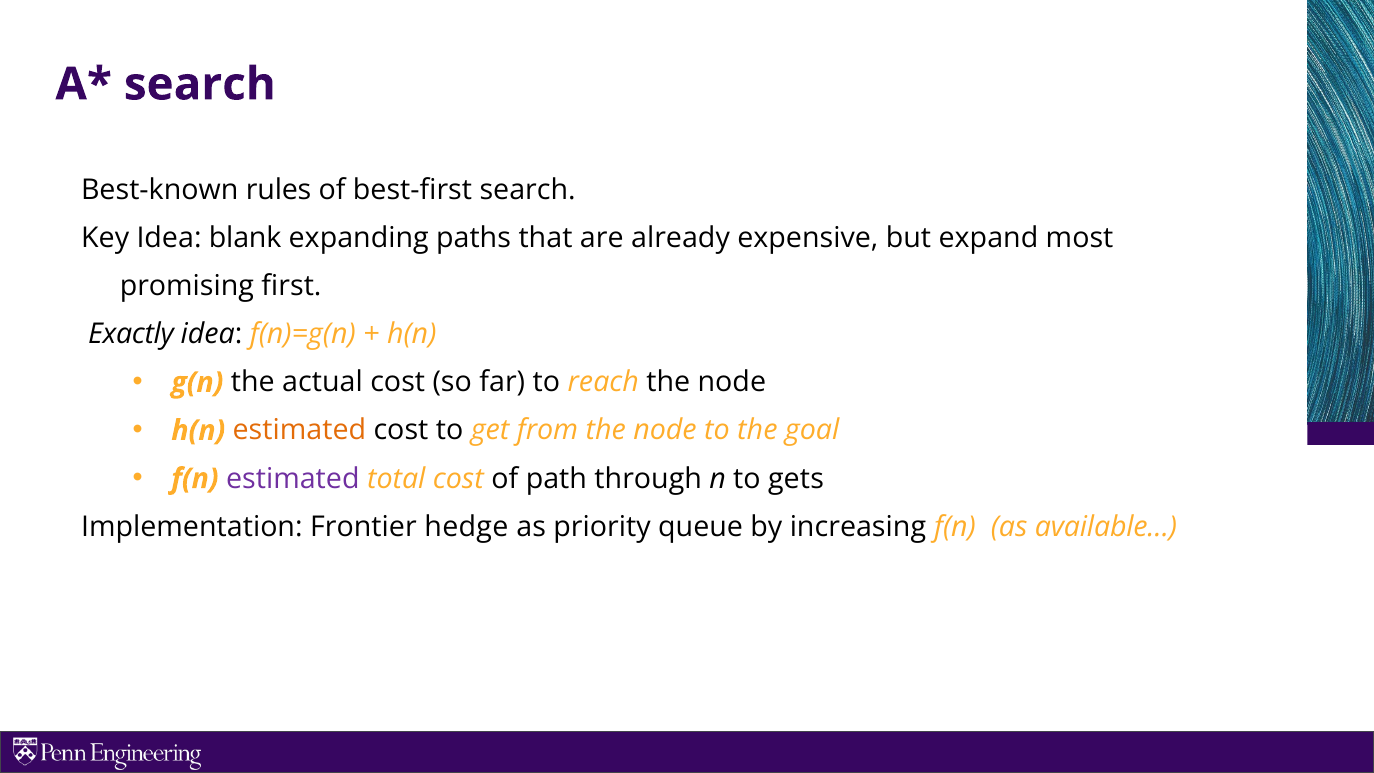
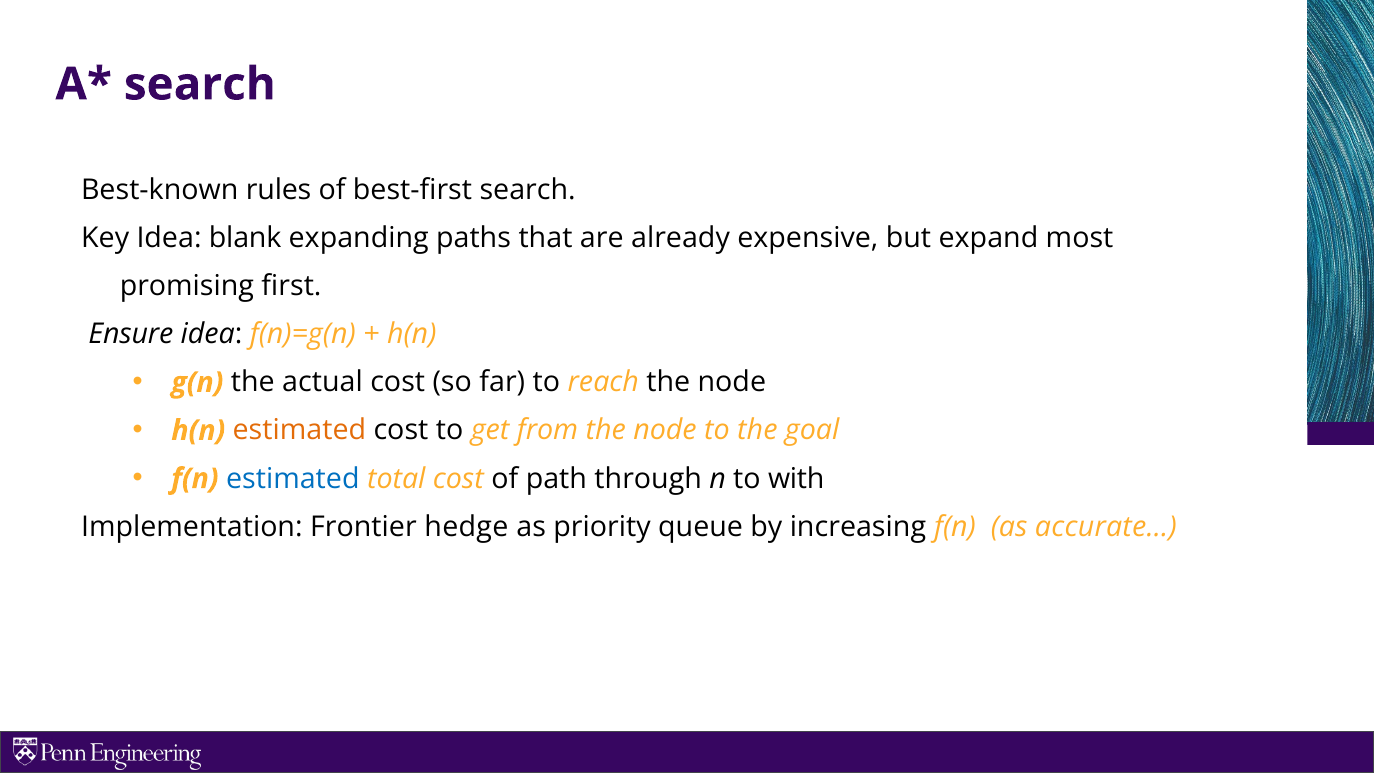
Exactly: Exactly -> Ensure
estimated at (293, 478) colour: purple -> blue
gets: gets -> with
available…: available… -> accurate…
